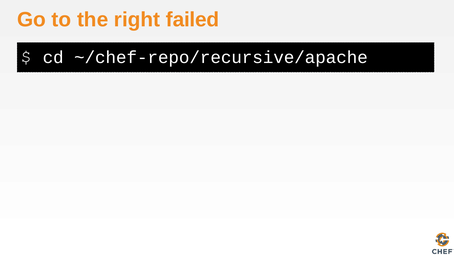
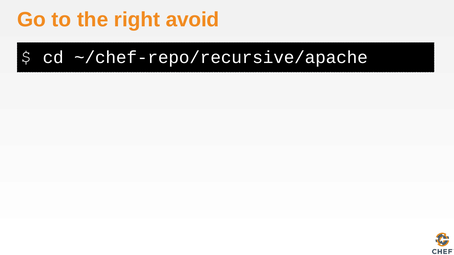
failed: failed -> avoid
